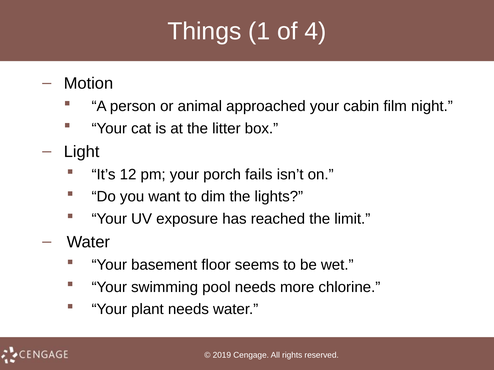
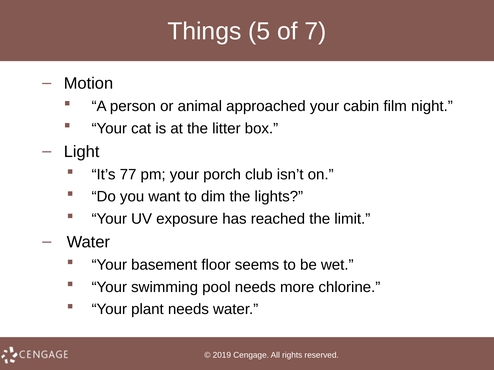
1: 1 -> 5
4: 4 -> 7
12: 12 -> 77
fails: fails -> club
